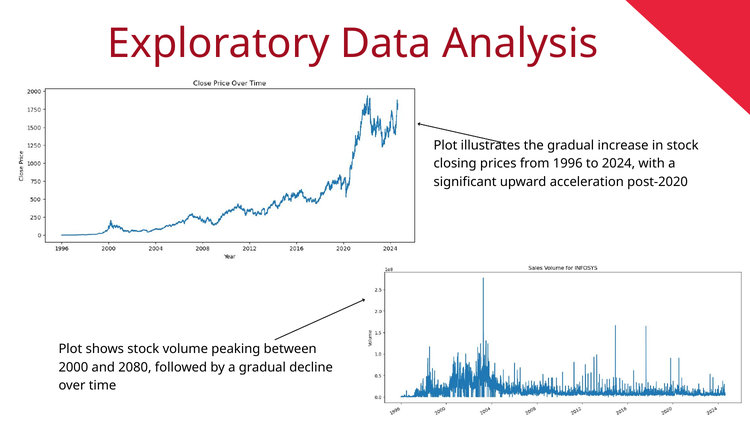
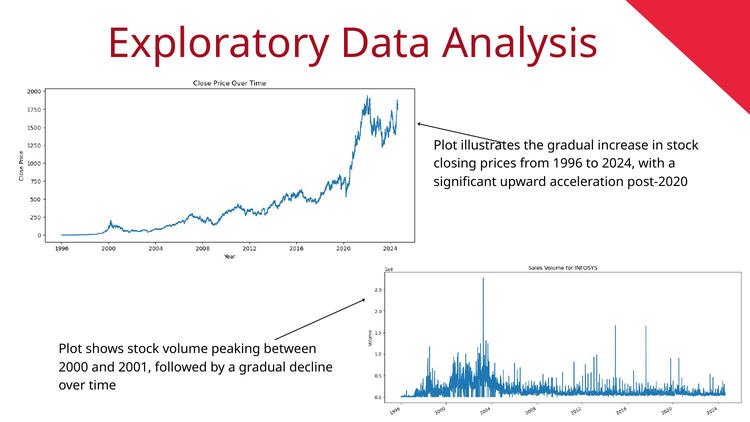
2080: 2080 -> 2001
